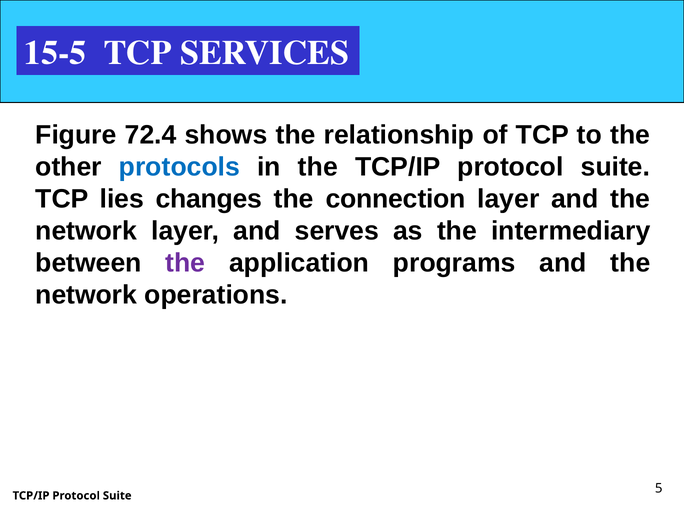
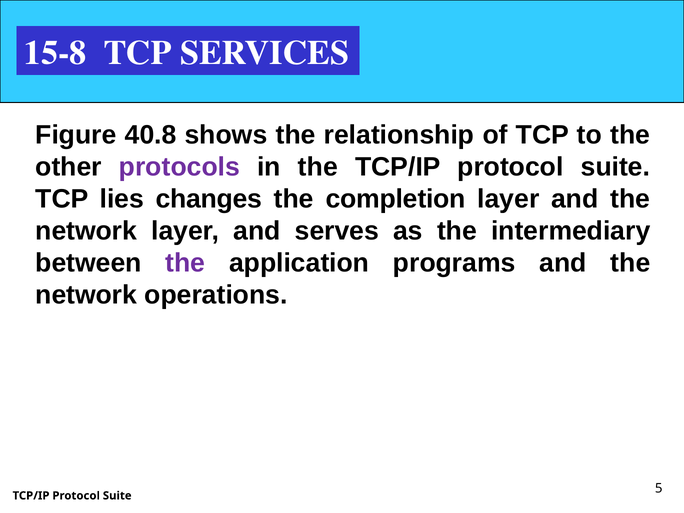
15-5: 15-5 -> 15-8
72.4: 72.4 -> 40.8
protocols colour: blue -> purple
connection: connection -> completion
